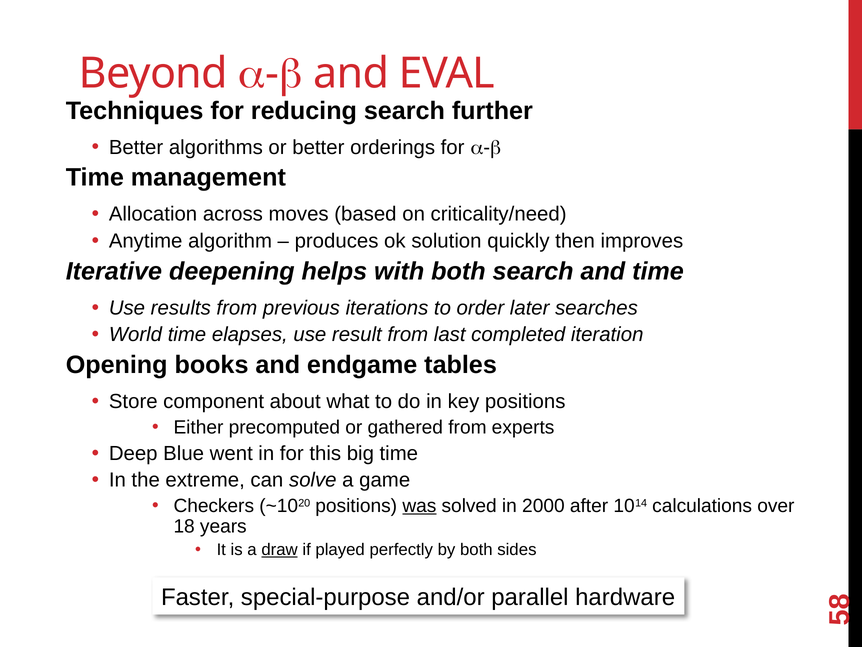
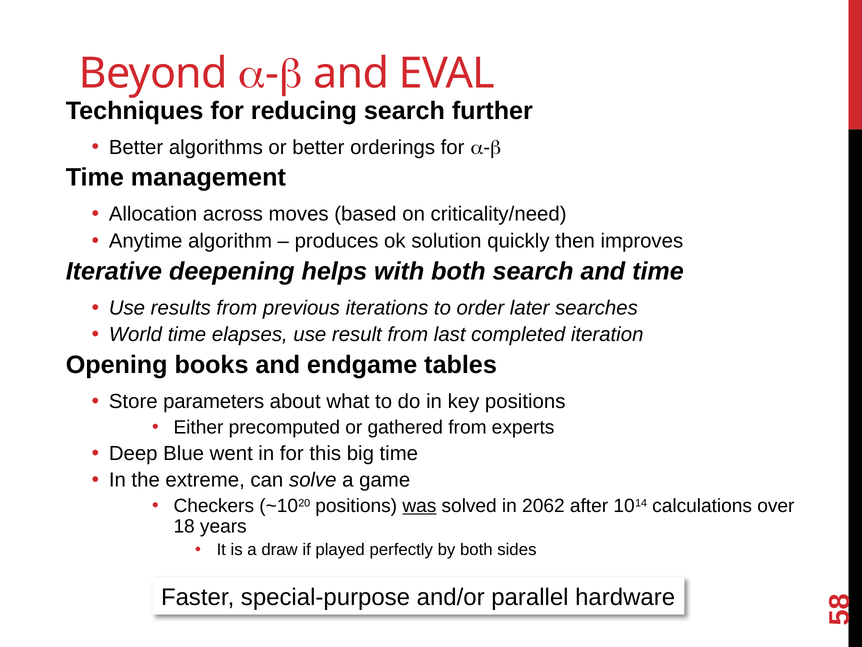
component: component -> parameters
2000: 2000 -> 2062
draw underline: present -> none
